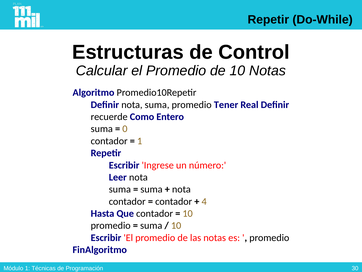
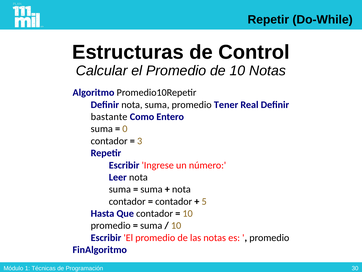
recuerde: recuerde -> bastante
1 at (140, 141): 1 -> 3
4: 4 -> 5
